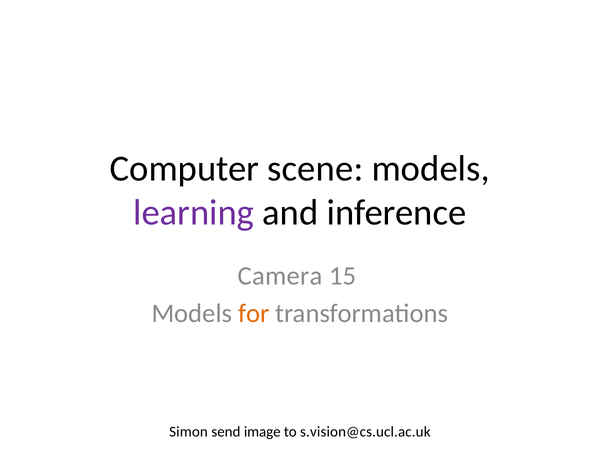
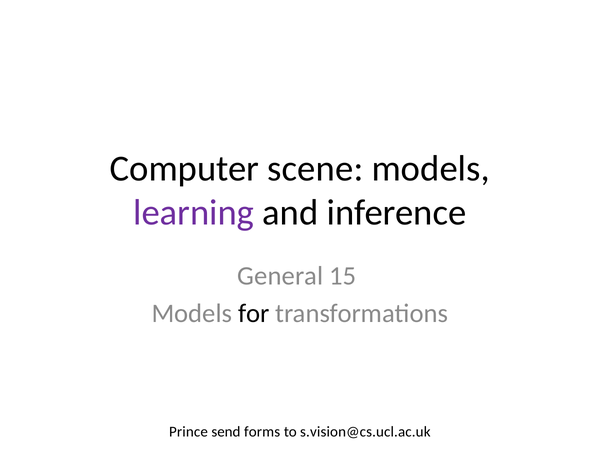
Camera: Camera -> General
for colour: orange -> black
Simon: Simon -> Prince
image: image -> forms
